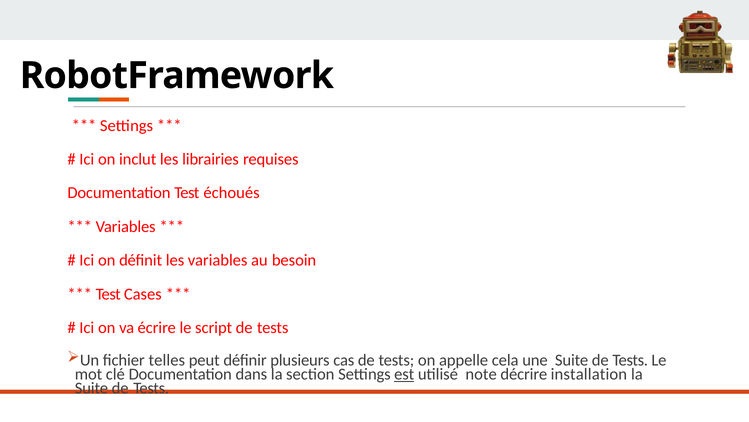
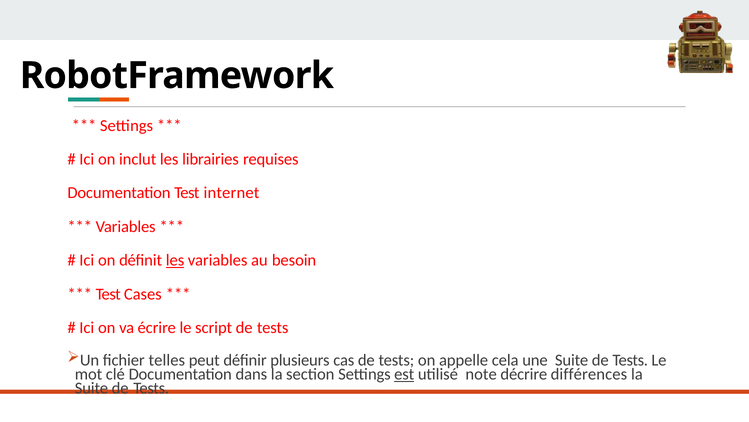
échoués: échoués -> internet
les at (175, 260) underline: none -> present
installation: installation -> différences
